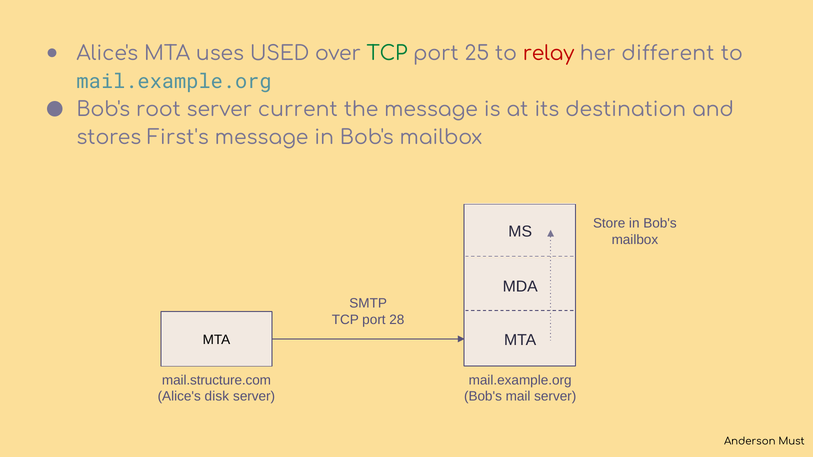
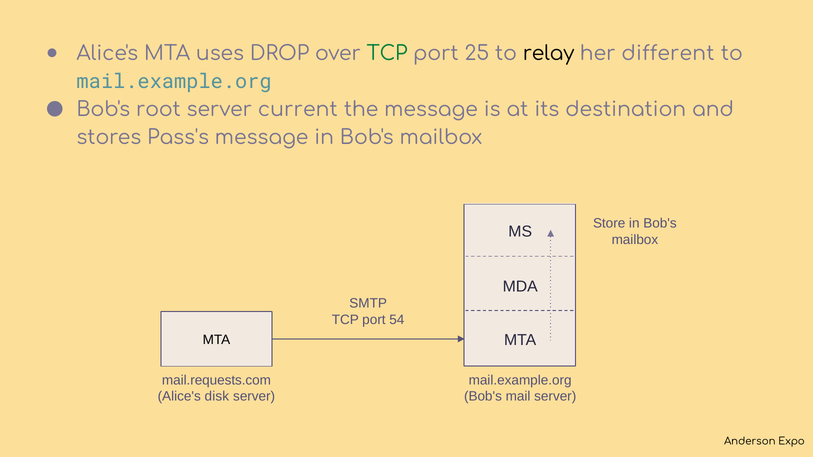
USED: USED -> DROP
relay colour: red -> black
First's: First's -> Pass's
28: 28 -> 54
mail.structure.com: mail.structure.com -> mail.requests.com
Must: Must -> Expo
